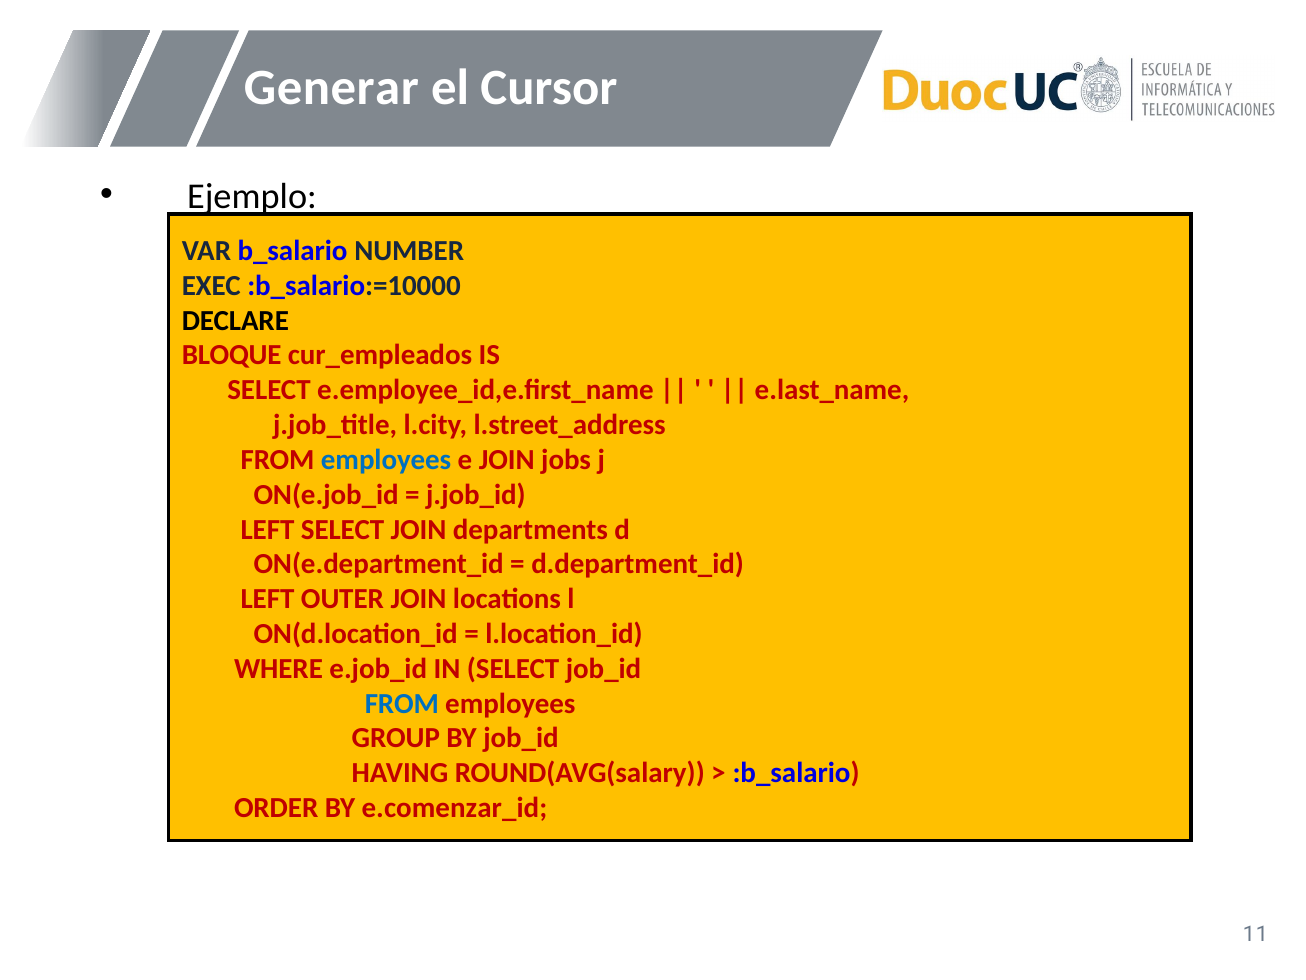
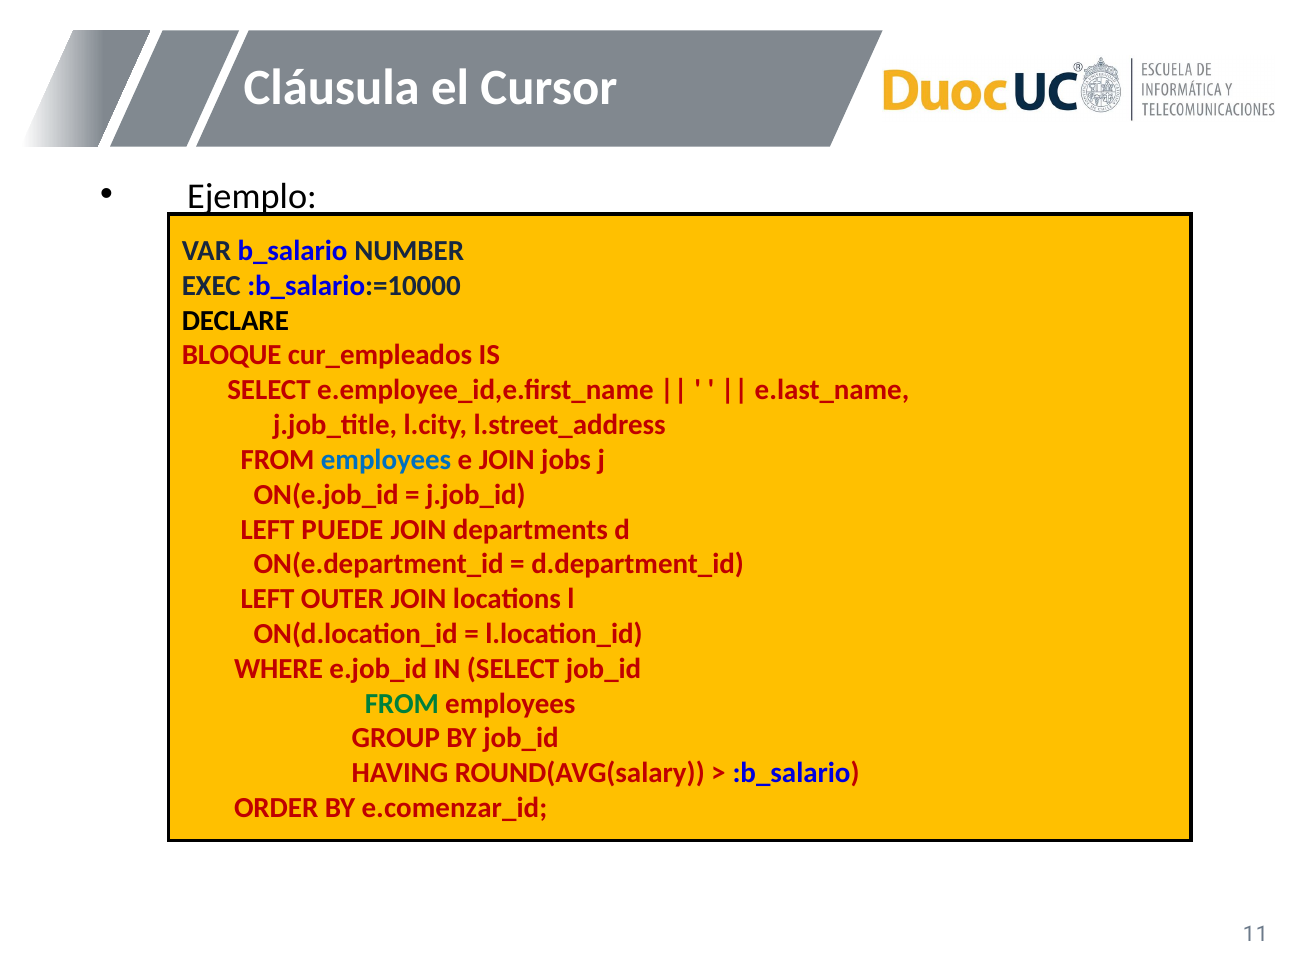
Generar: Generar -> Cláusula
LEFT SELECT: SELECT -> PUEDE
FROM at (402, 703) colour: blue -> green
